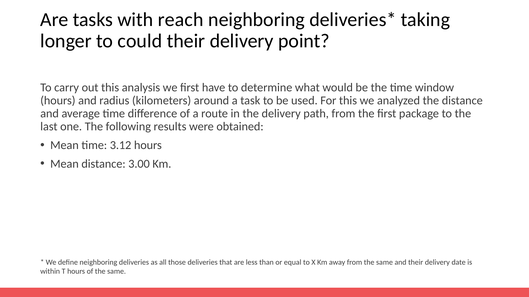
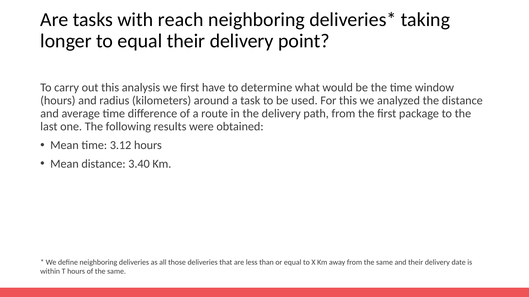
to could: could -> equal
3.00: 3.00 -> 3.40
